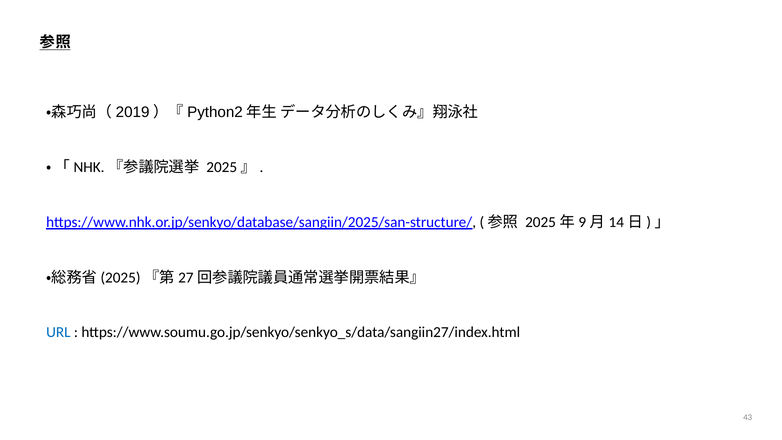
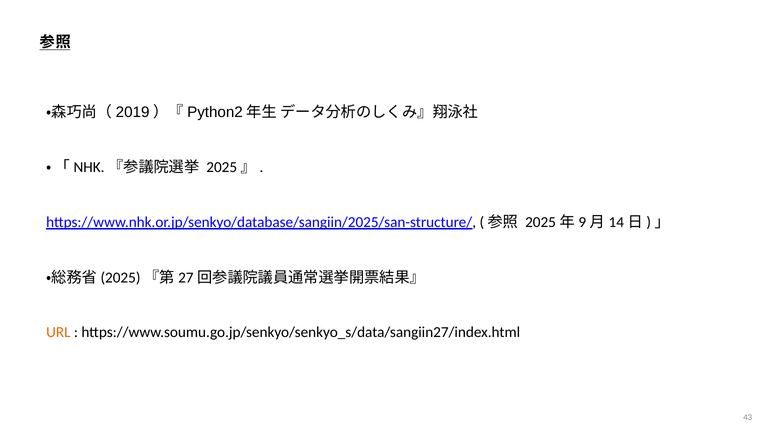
URL colour: blue -> orange
